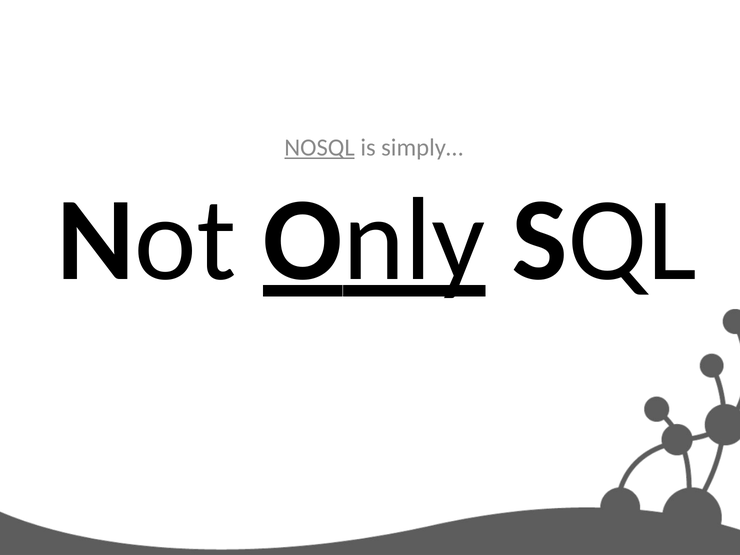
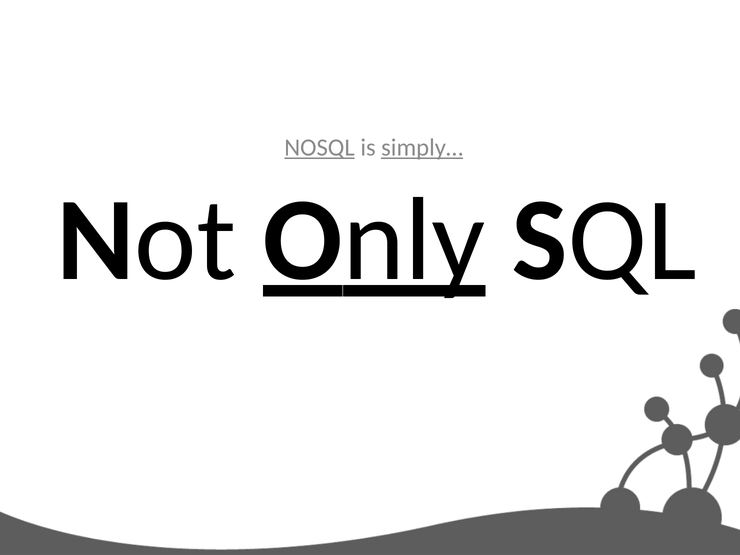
simply… underline: none -> present
